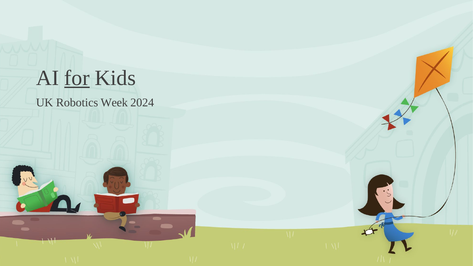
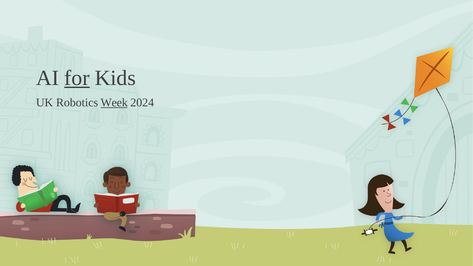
Week underline: none -> present
